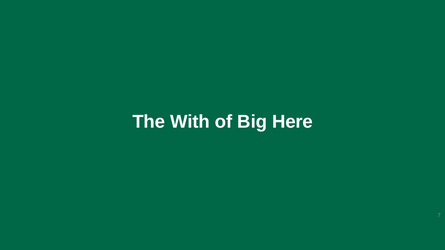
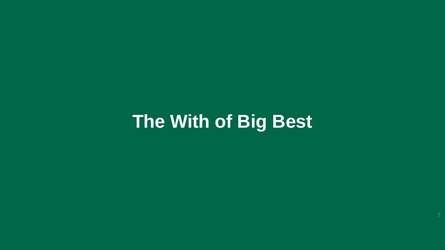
Here: Here -> Best
